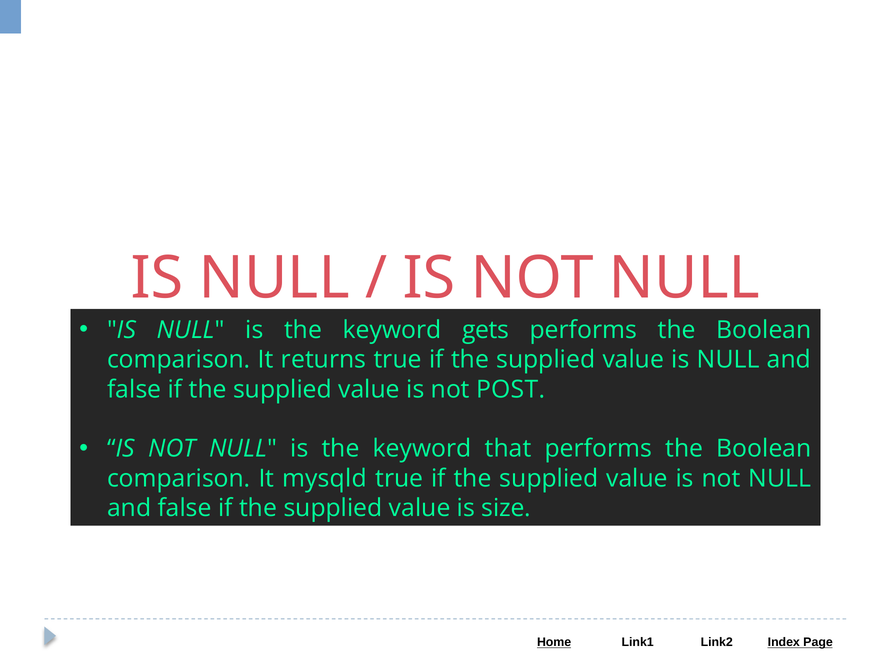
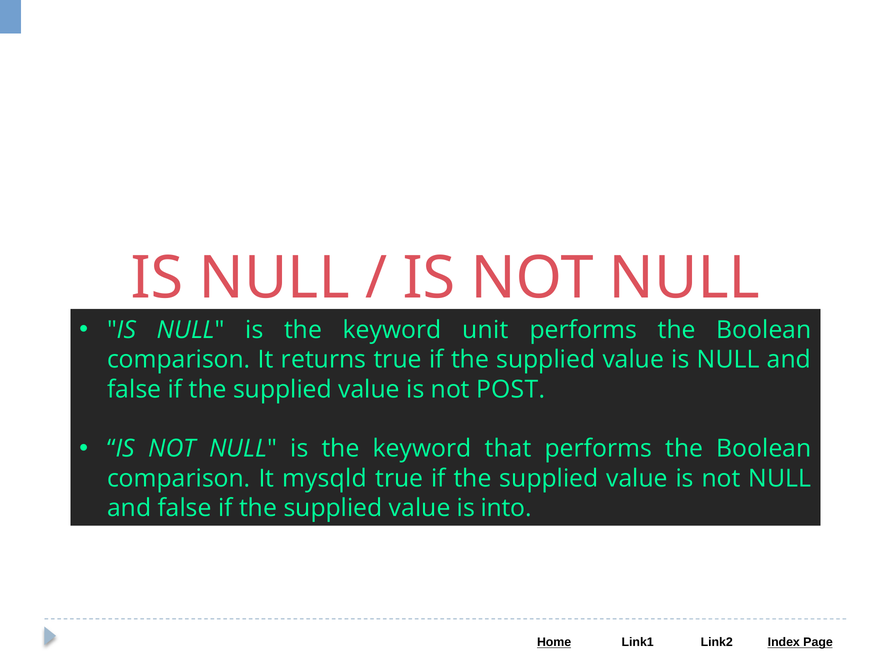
gets: gets -> unit
size: size -> into
